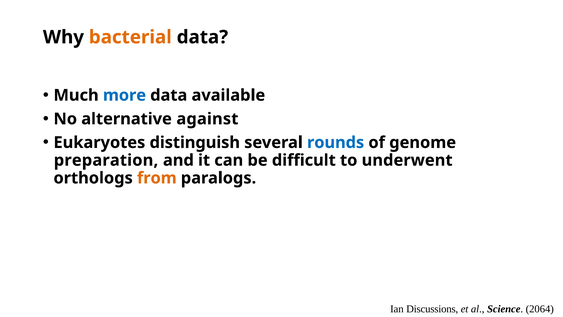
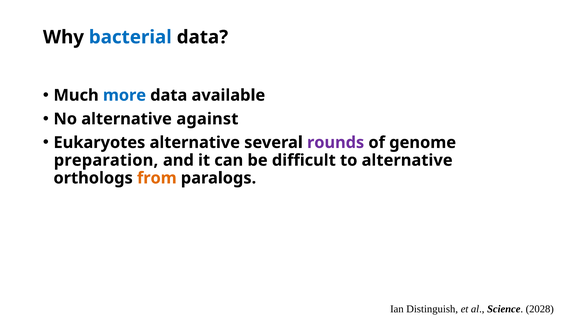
bacterial colour: orange -> blue
Eukaryotes distinguish: distinguish -> alternative
rounds colour: blue -> purple
to underwent: underwent -> alternative
Discussions: Discussions -> Distinguish
2064: 2064 -> 2028
